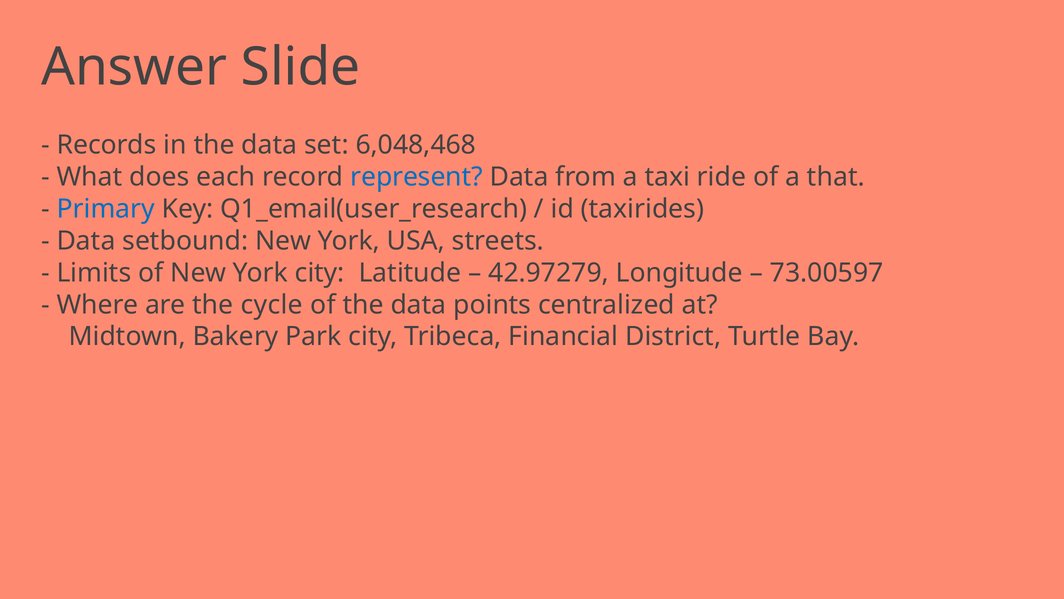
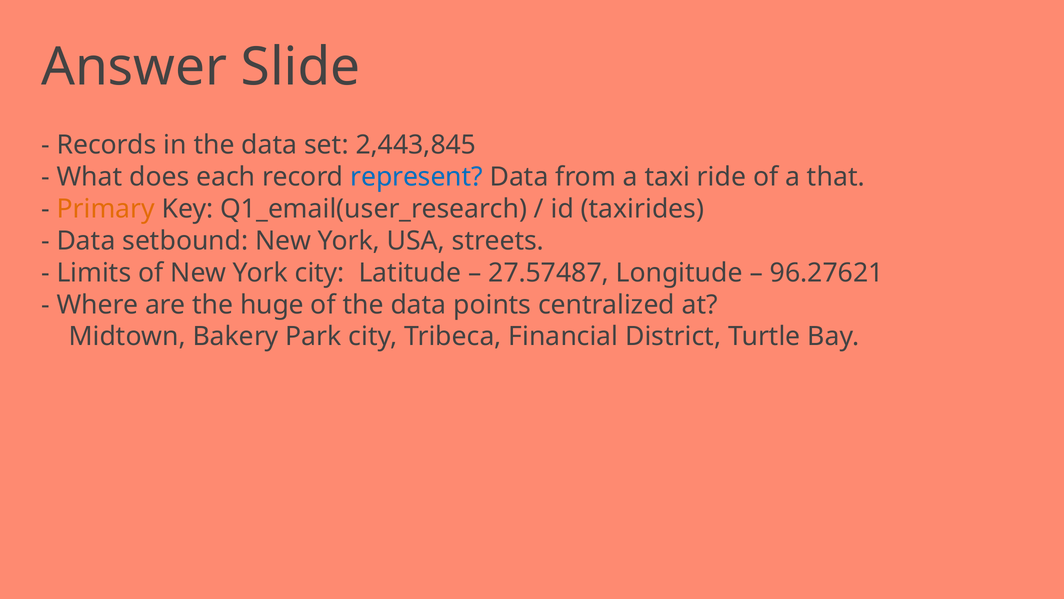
6,048,468: 6,048,468 -> 2,443,845
Primary colour: blue -> orange
42.97279: 42.97279 -> 27.57487
73.00597: 73.00597 -> 96.27621
cycle: cycle -> huge
